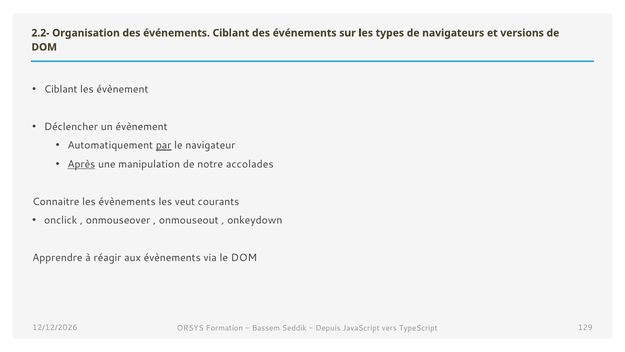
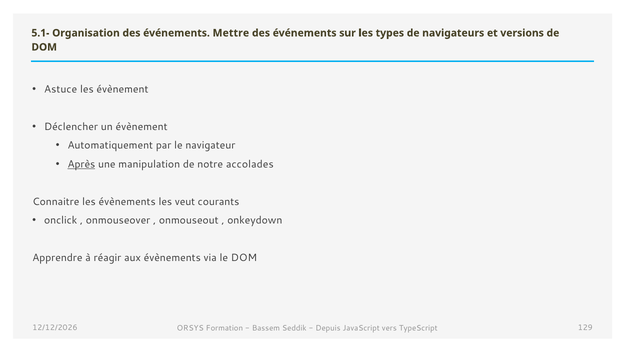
2.2-: 2.2- -> 5.1-
événements Ciblant: Ciblant -> Mettre
Ciblant at (61, 89): Ciblant -> Astuce
par underline: present -> none
